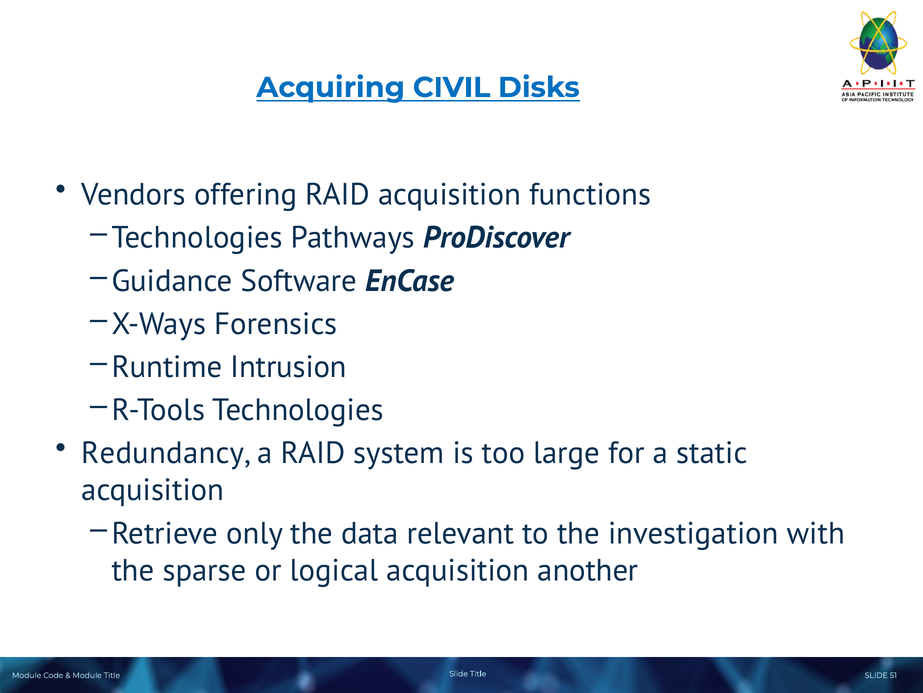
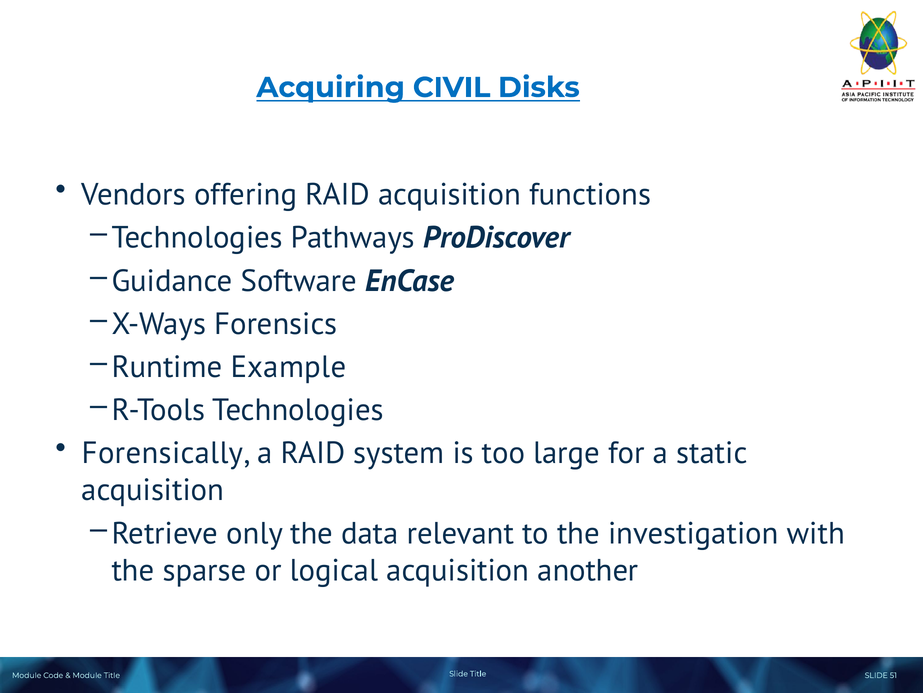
Intrusion: Intrusion -> Example
Redundancy: Redundancy -> Forensically
